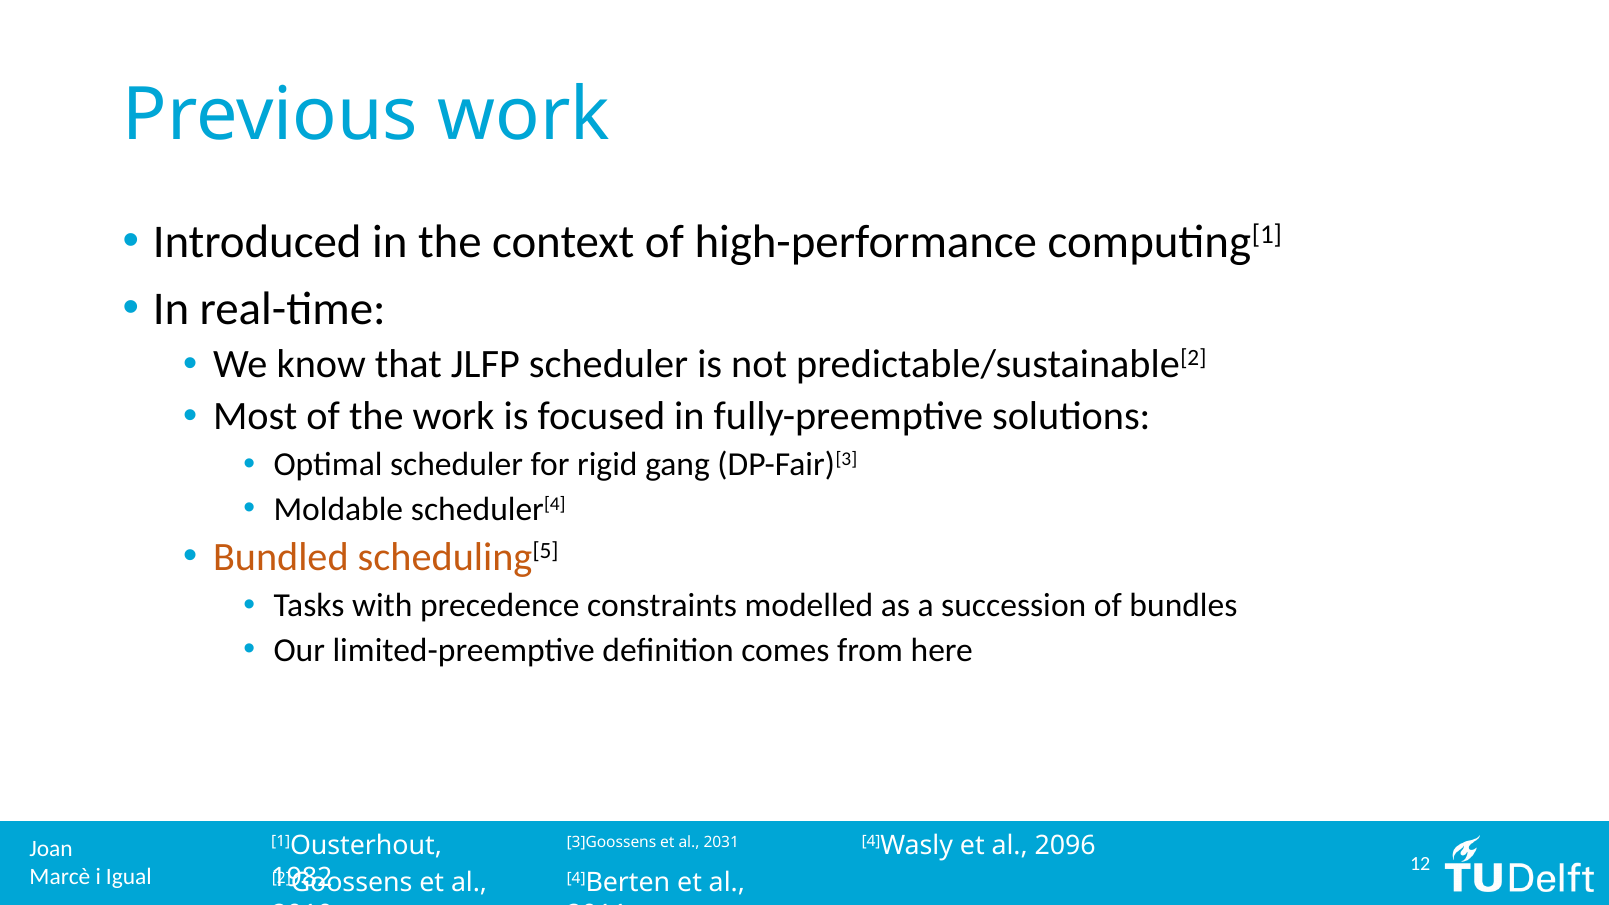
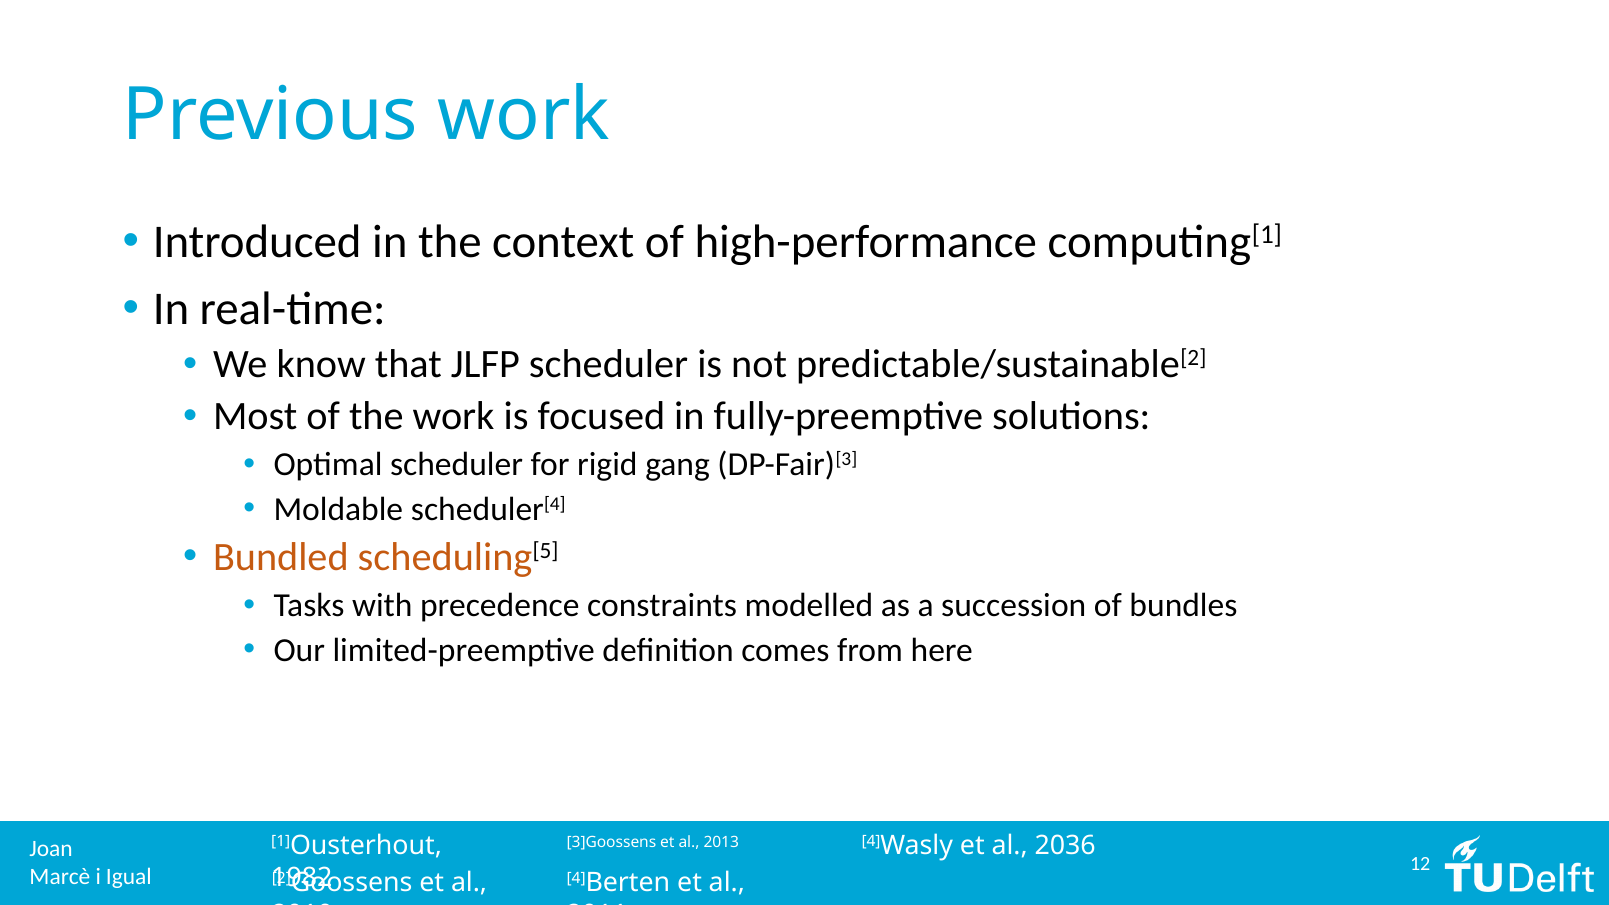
2096: 2096 -> 2036
2031: 2031 -> 2013
